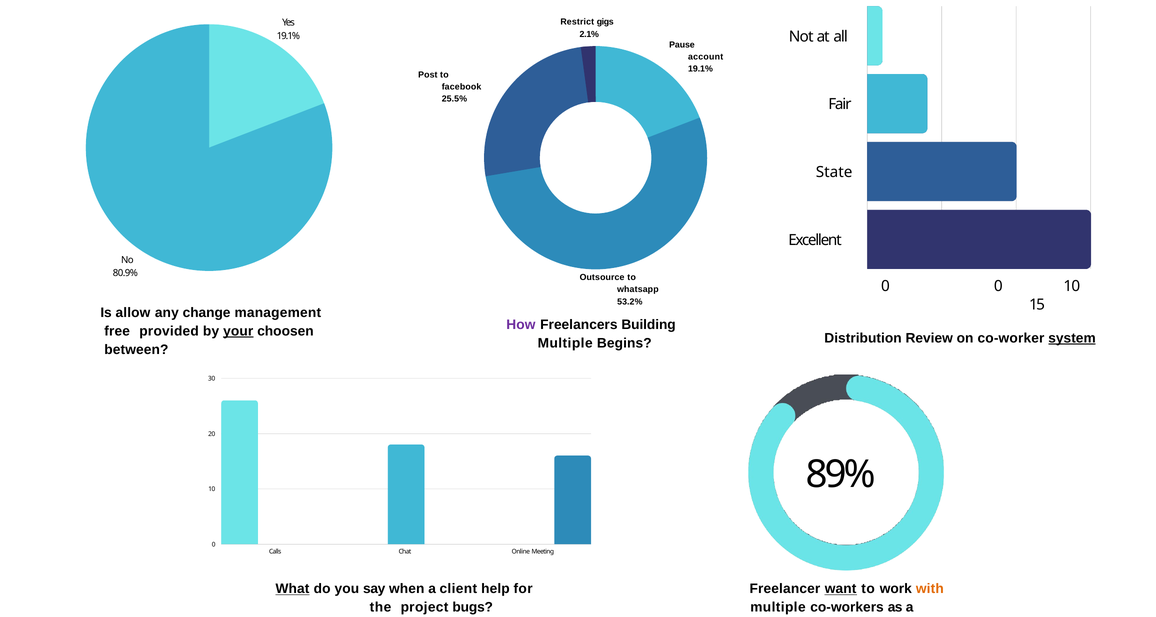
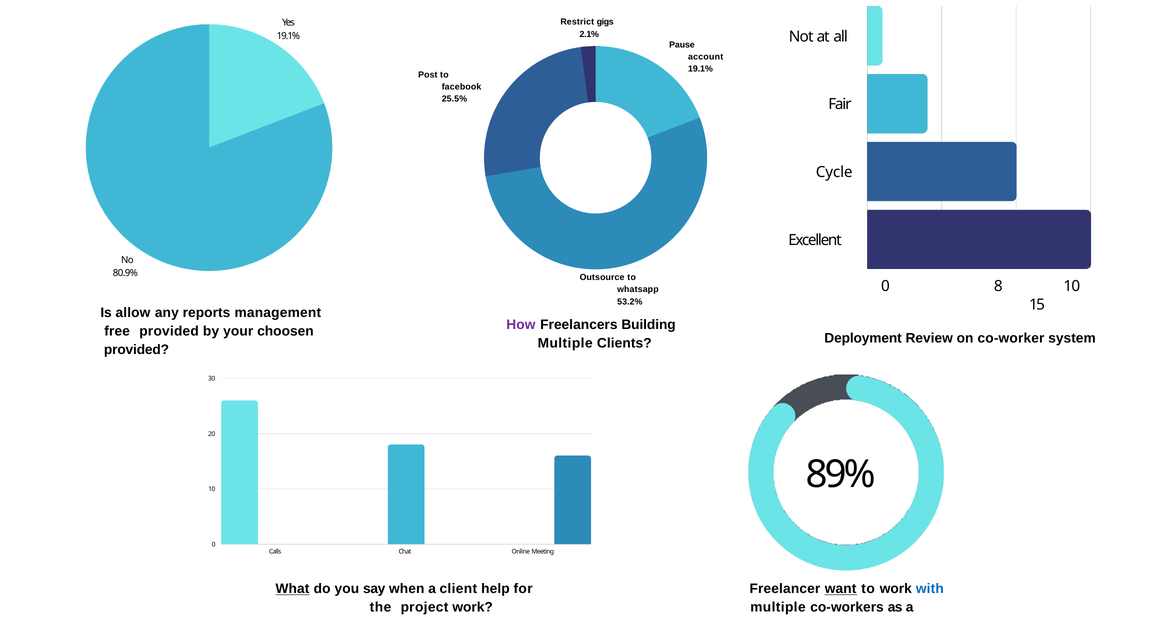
State: State -> Cycle
0 0: 0 -> 8
change: change -> reports
your underline: present -> none
Distribution: Distribution -> Deployment
system underline: present -> none
Begins: Begins -> Clients
between at (136, 349): between -> provided
with colour: orange -> blue
project bugs: bugs -> work
